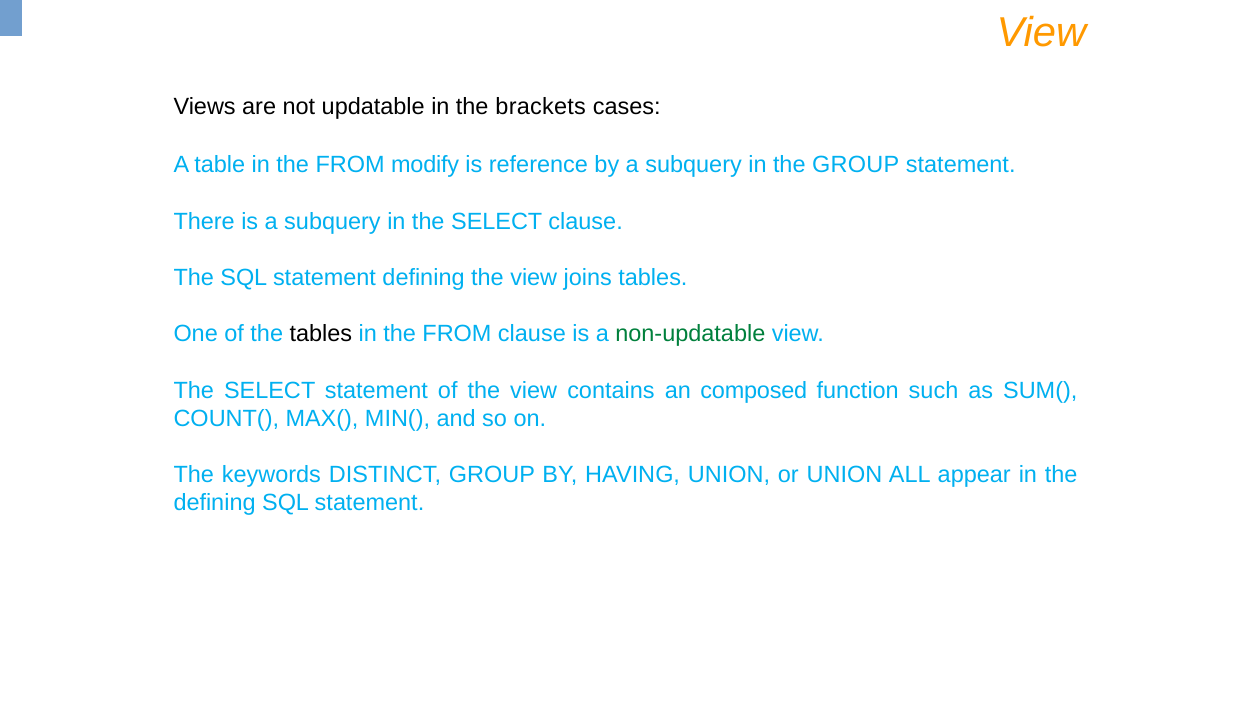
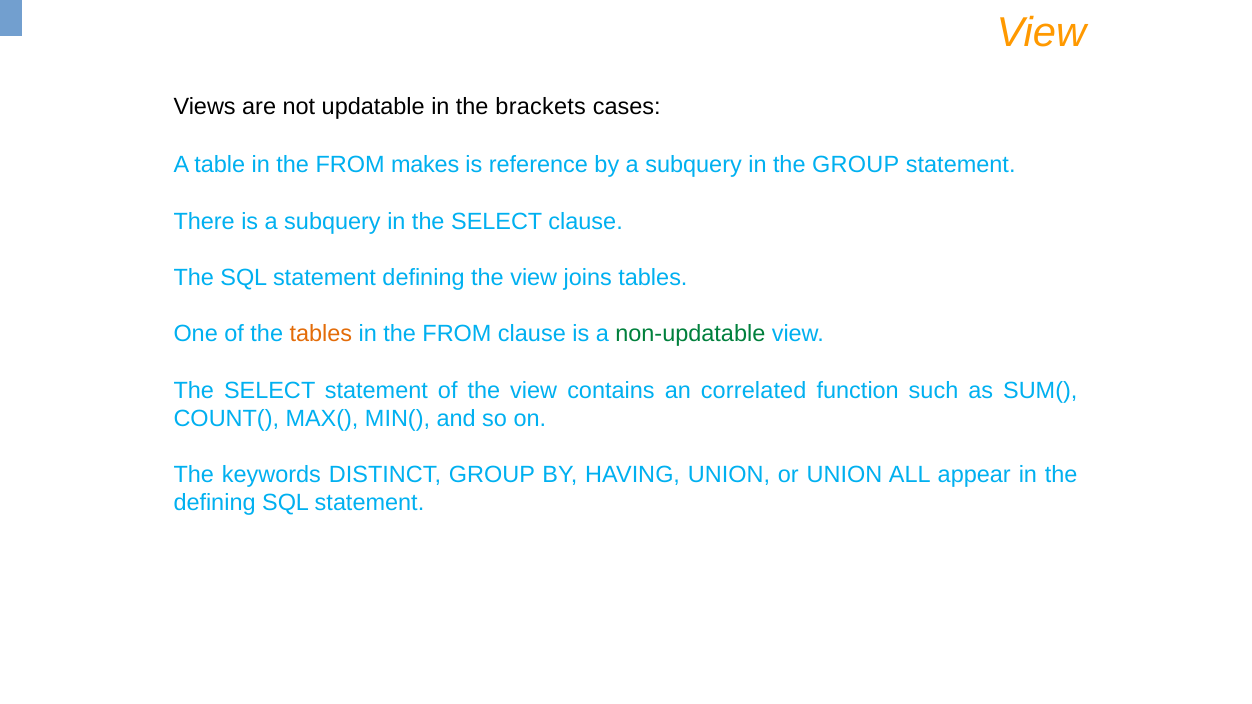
modify: modify -> makes
tables at (321, 334) colour: black -> orange
composed: composed -> correlated
